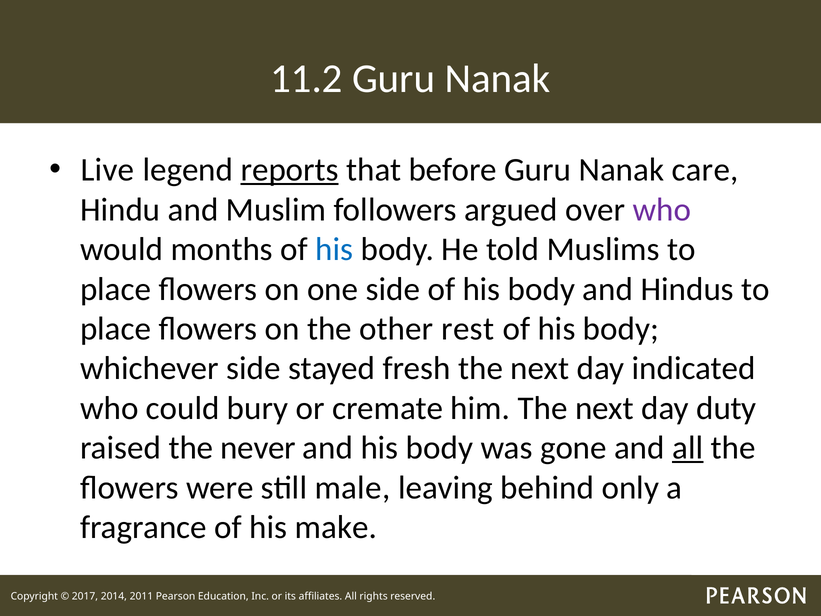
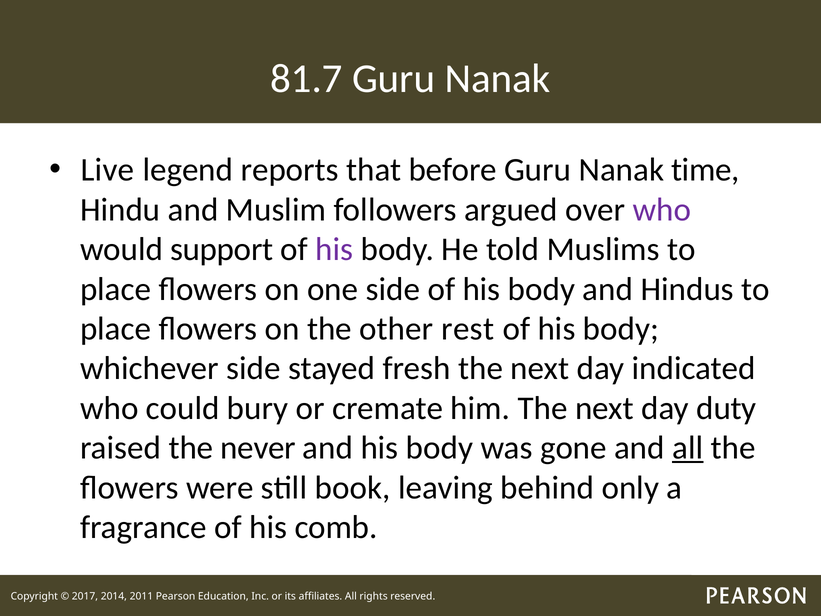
11.2: 11.2 -> 81.7
reports underline: present -> none
care: care -> time
months: months -> support
his at (334, 249) colour: blue -> purple
male: male -> book
make: make -> comb
